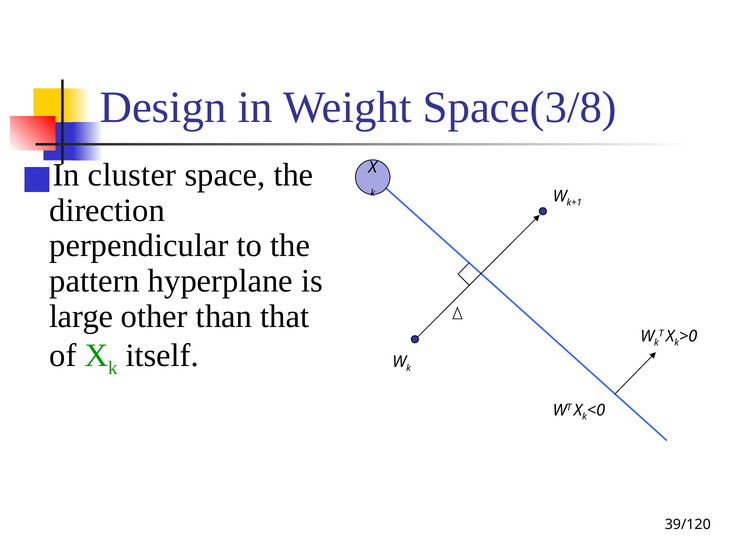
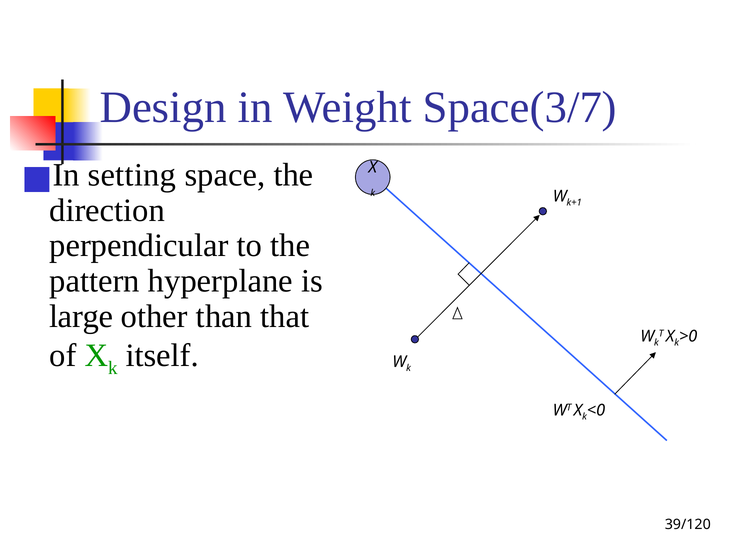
Space(3/8: Space(3/8 -> Space(3/7
cluster: cluster -> setting
